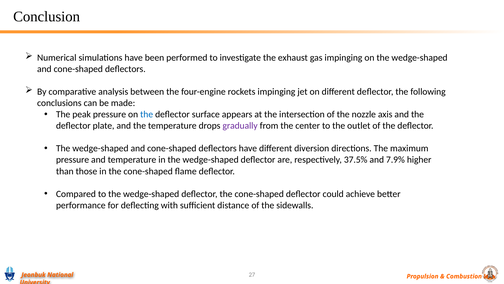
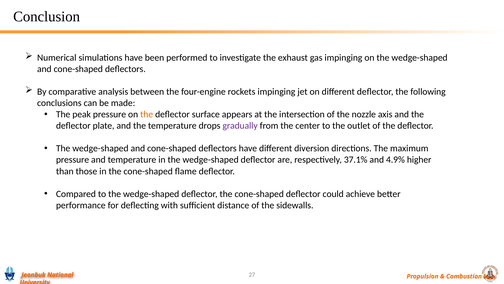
the at (147, 114) colour: blue -> orange
37.5%: 37.5% -> 37.1%
7.9%: 7.9% -> 4.9%
